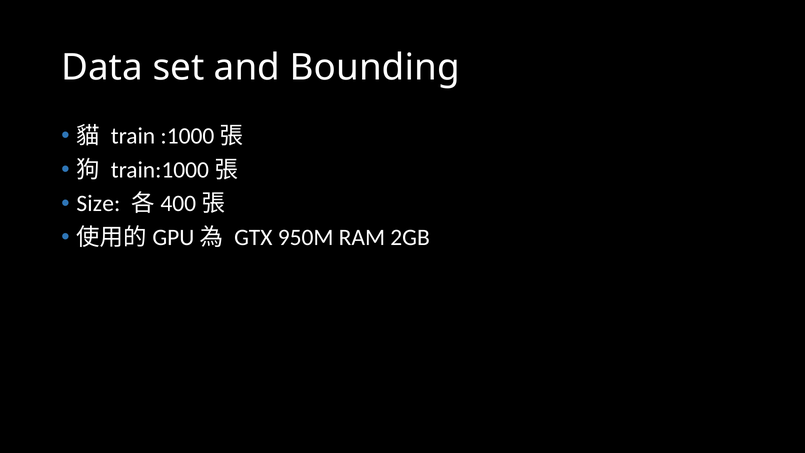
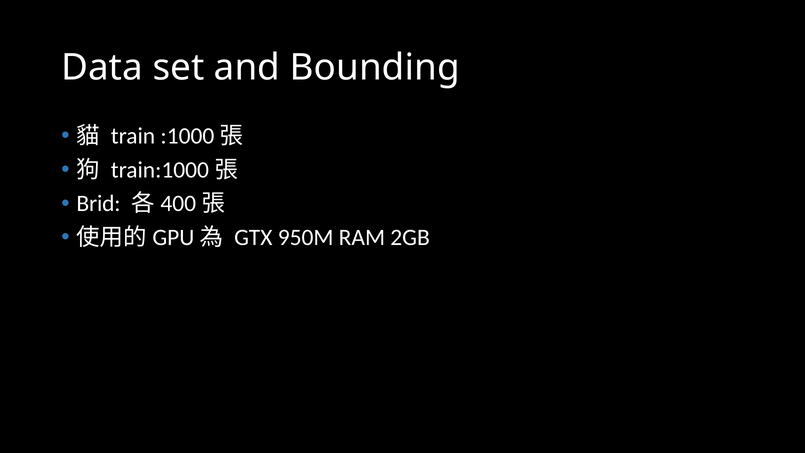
Size: Size -> Brid
